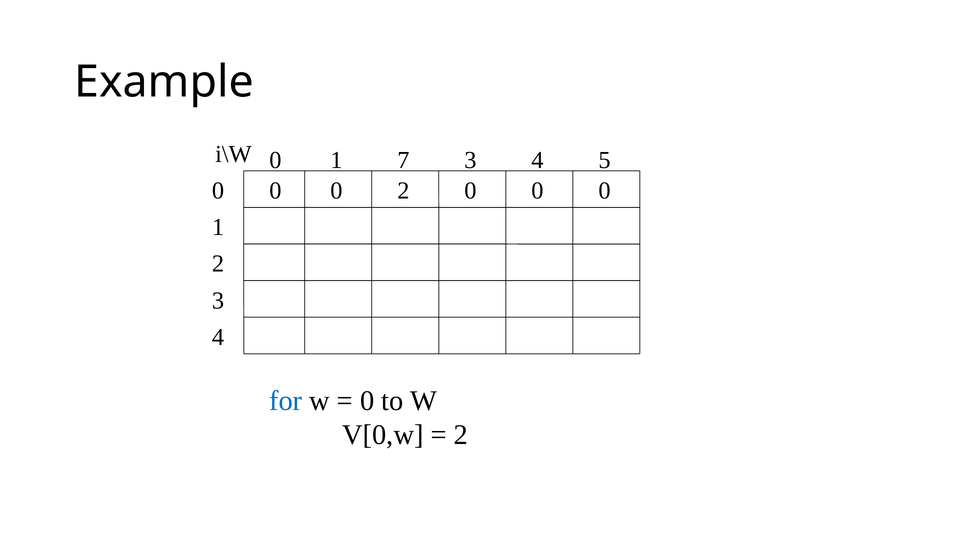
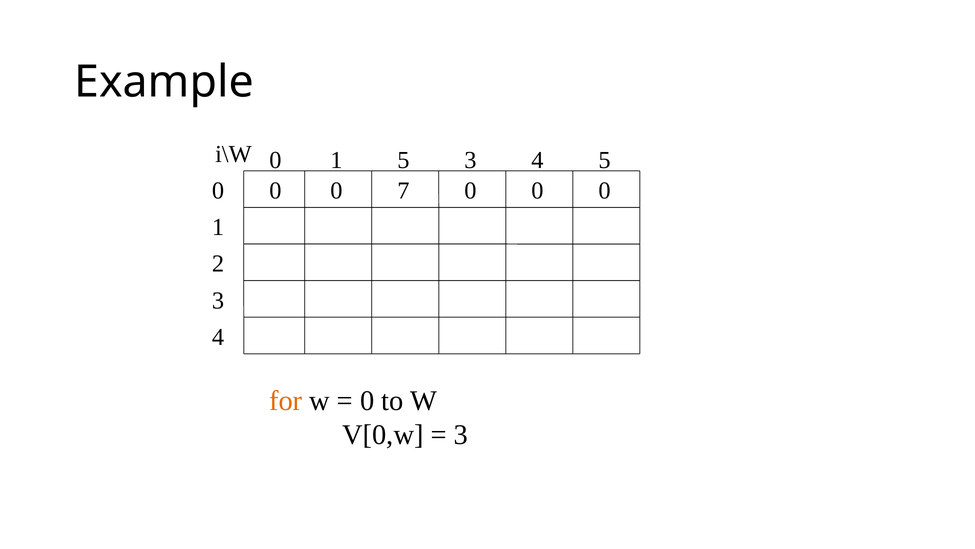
1 7: 7 -> 5
0 2: 2 -> 7
for colour: blue -> orange
2 at (461, 435): 2 -> 3
